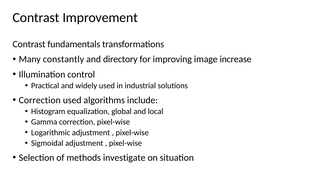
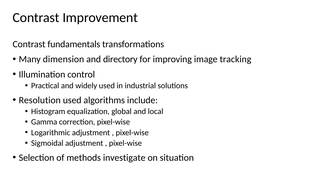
constantly: constantly -> dimension
increase: increase -> tracking
Correction at (40, 100): Correction -> Resolution
